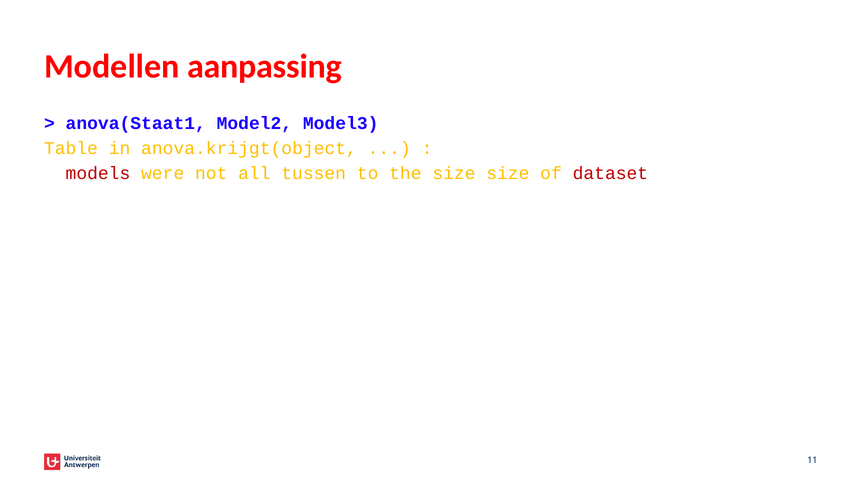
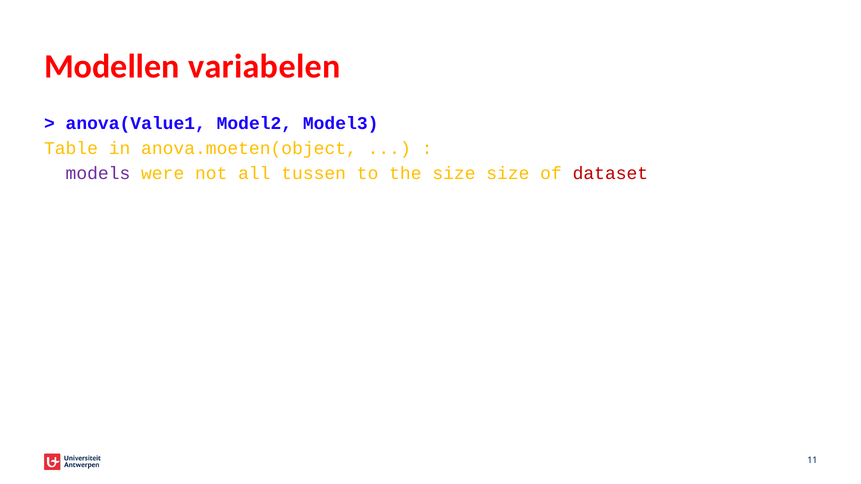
aanpassing: aanpassing -> variabelen
anova(Staat1: anova(Staat1 -> anova(Value1
anova.krijgt(object: anova.krijgt(object -> anova.moeten(object
models colour: red -> purple
